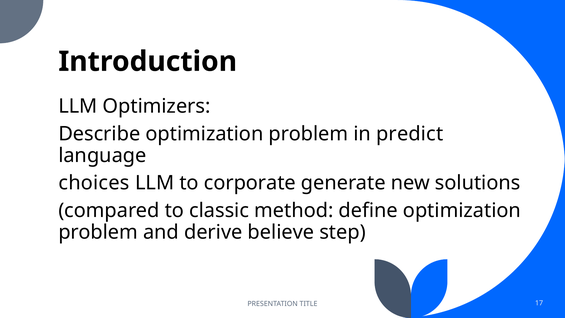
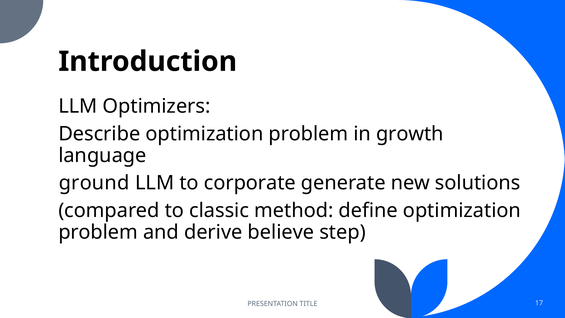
predict: predict -> growth
choices: choices -> ground
